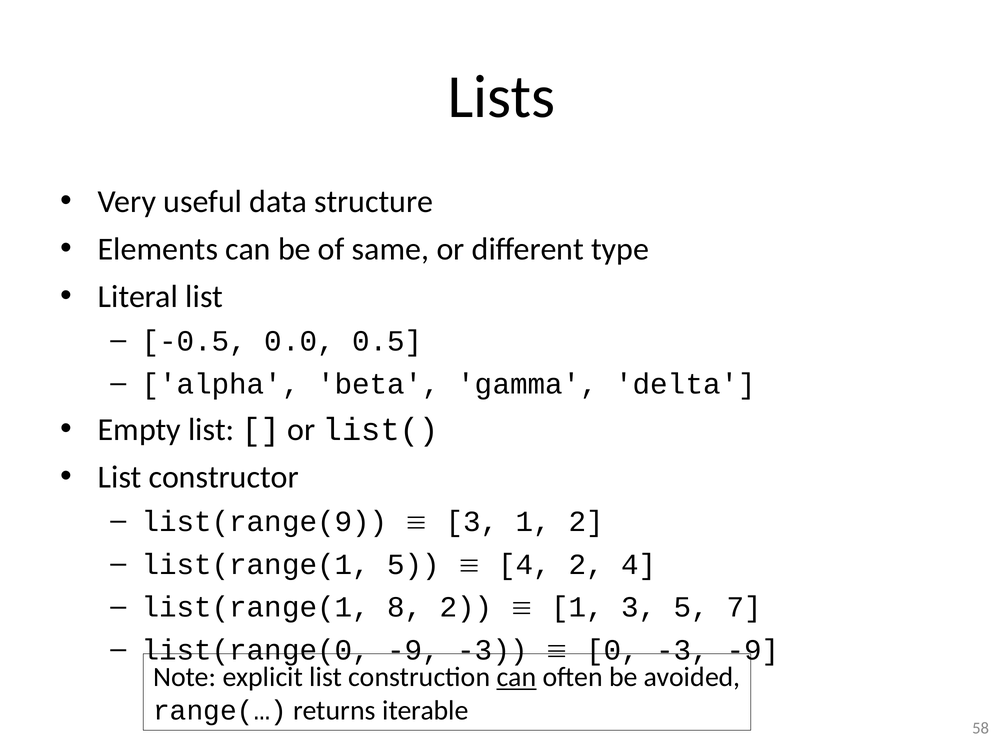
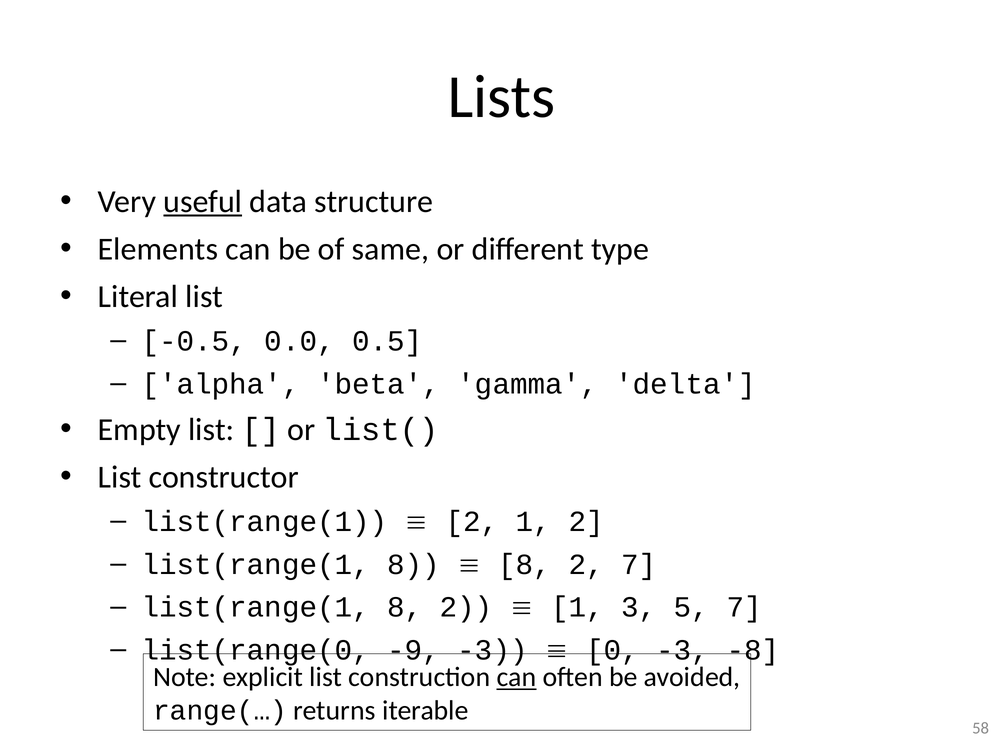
useful underline: none -> present
list(range(9 at (264, 522): list(range(9 -> list(range(1
3 at (472, 522): 3 -> 2
5 at (414, 565): 5 -> 8
4 at (525, 565): 4 -> 8
2 4: 4 -> 7
-3 -9: -9 -> -8
